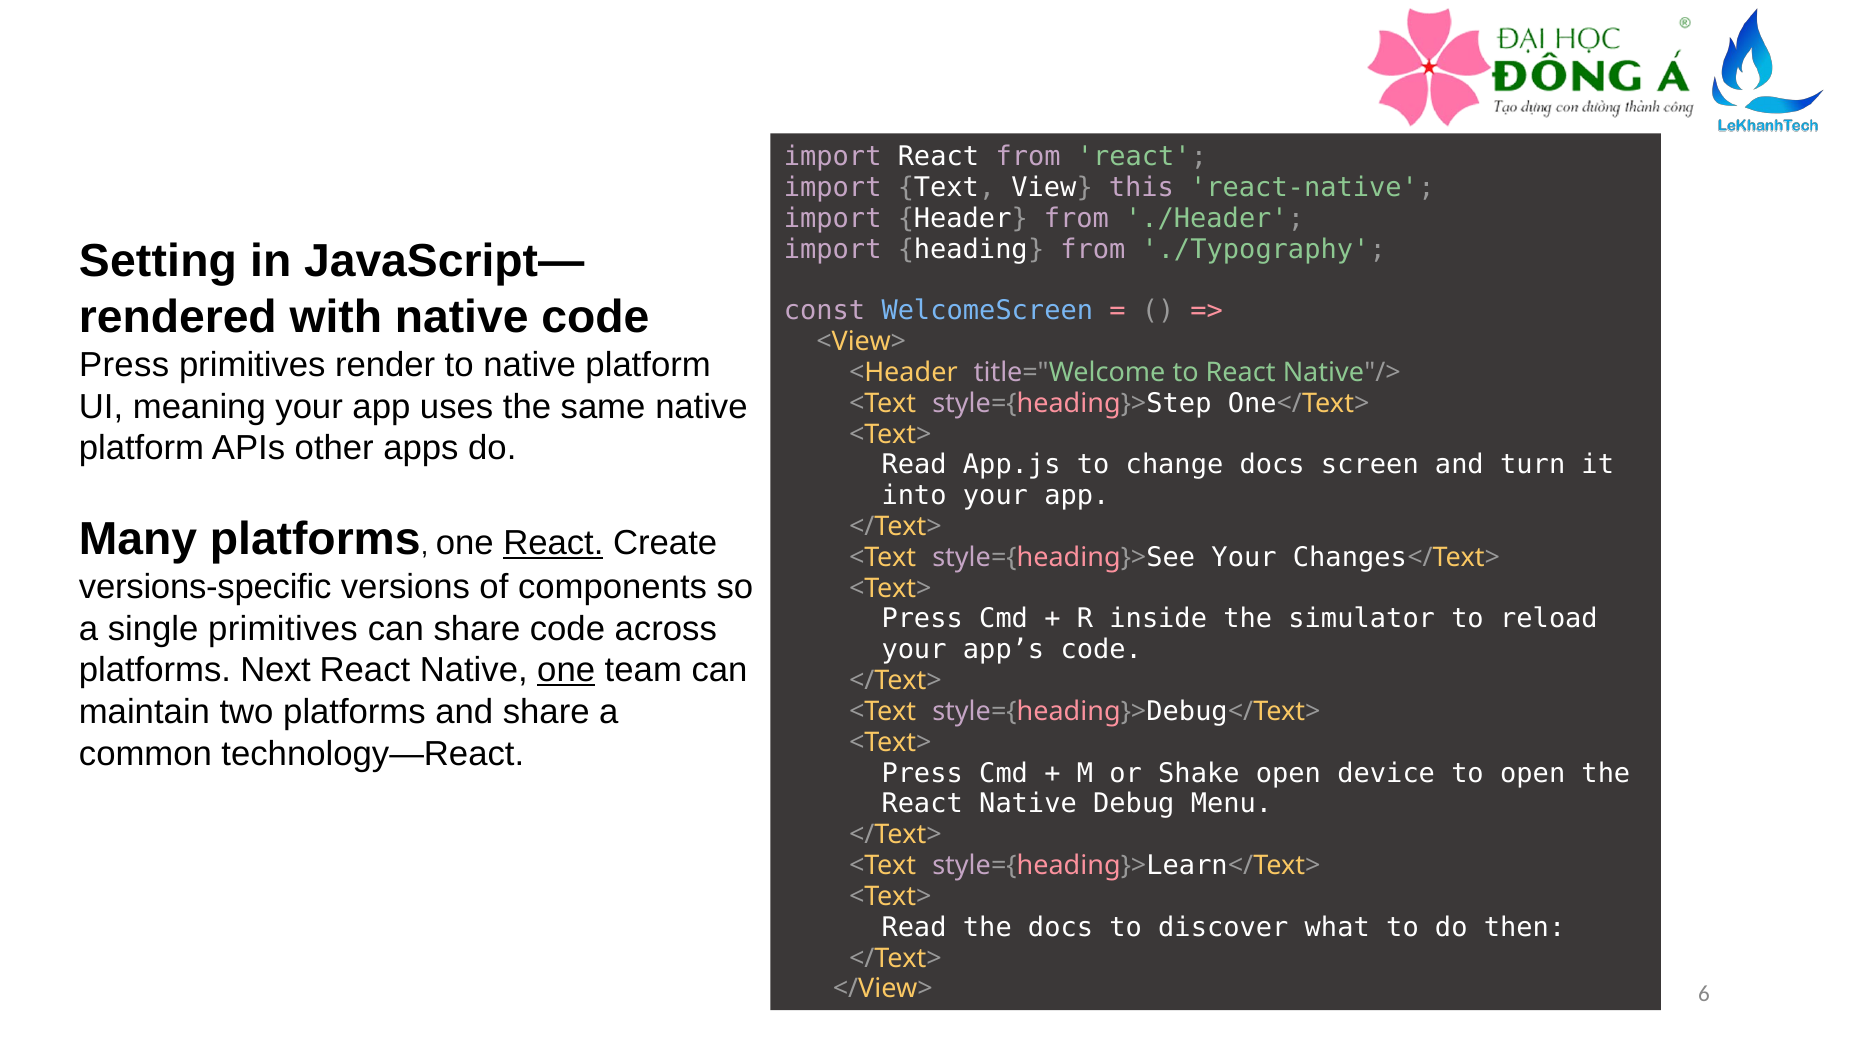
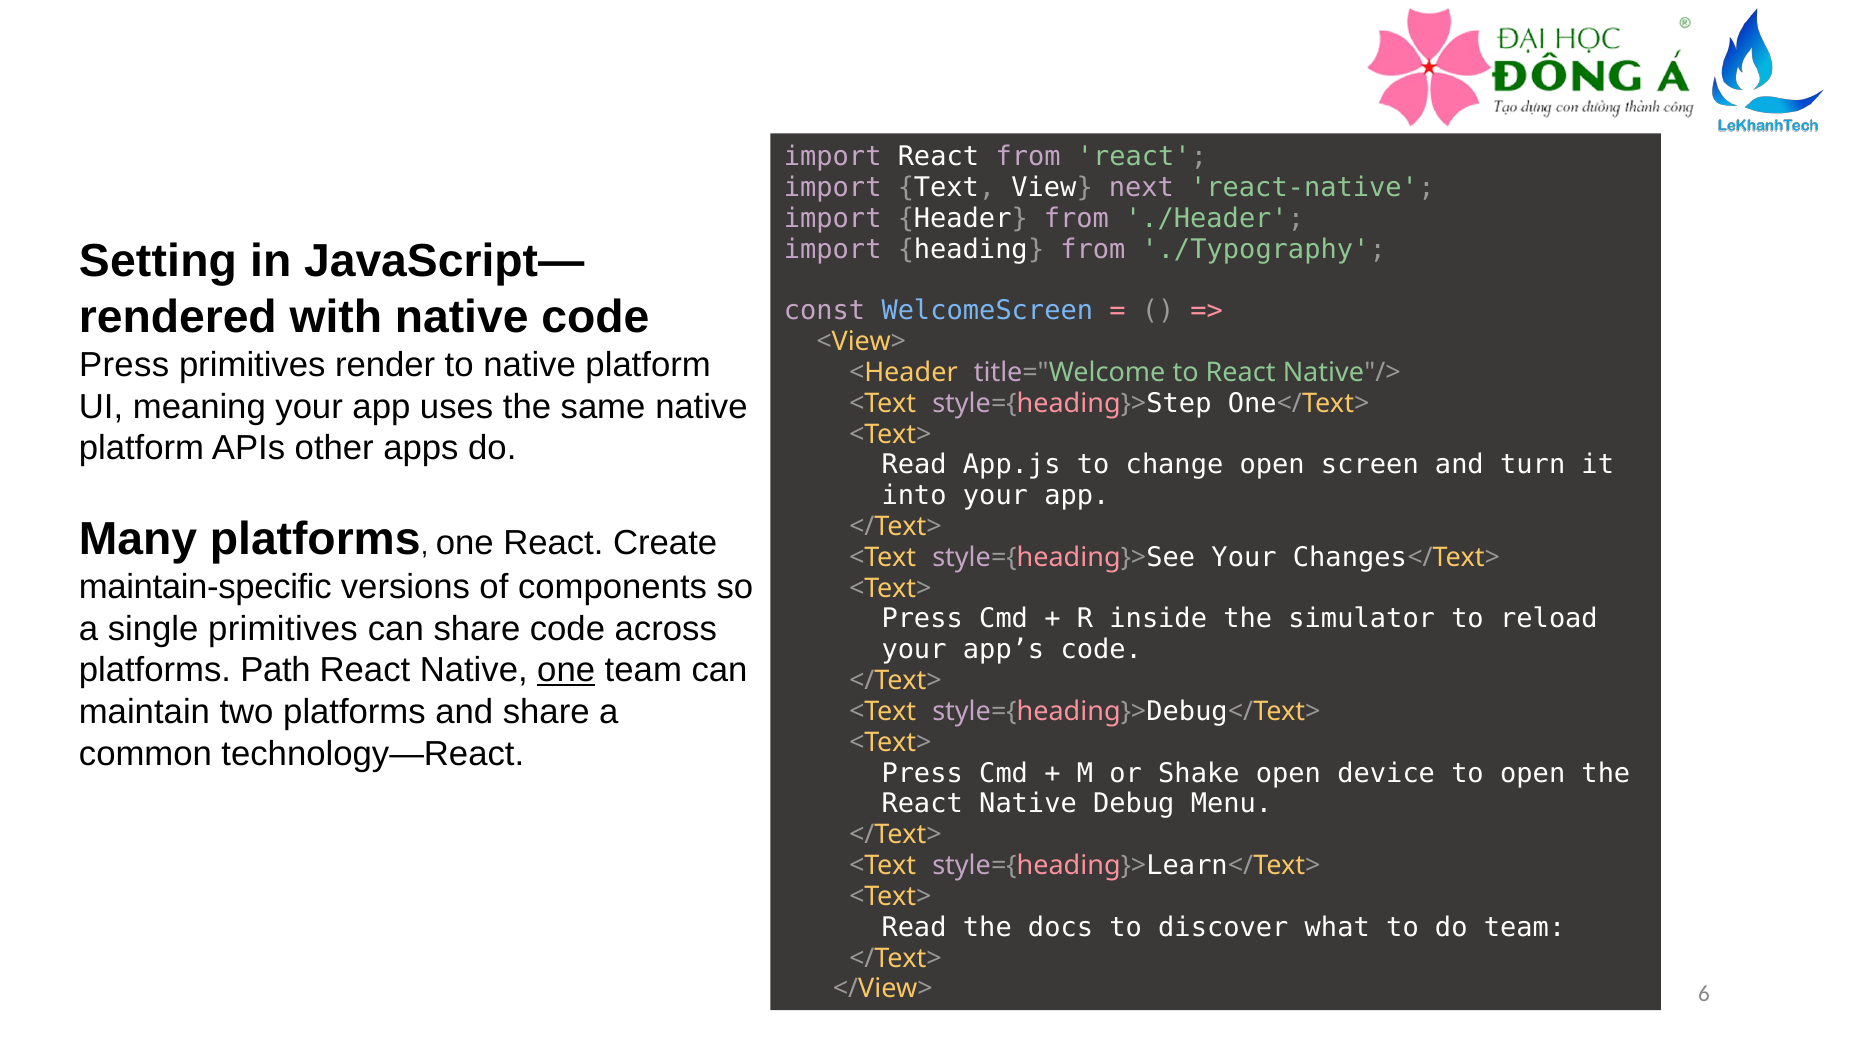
this: this -> next
change docs: docs -> open
React at (553, 543) underline: present -> none
versions-specific: versions-specific -> maintain-specific
Next: Next -> Path
do then: then -> team
